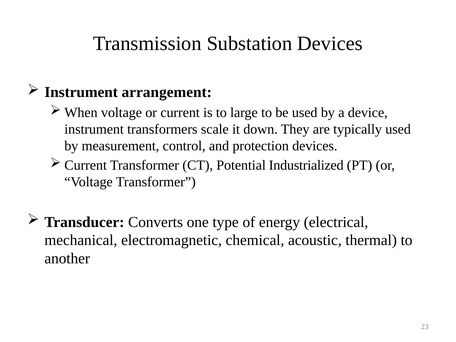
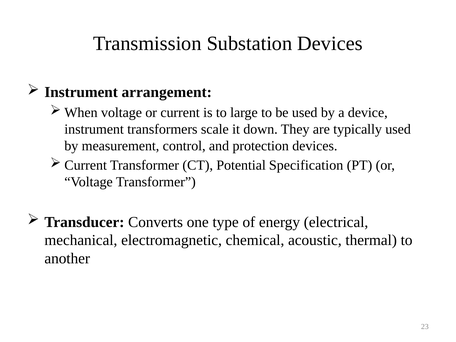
Industrialized: Industrialized -> Specification
